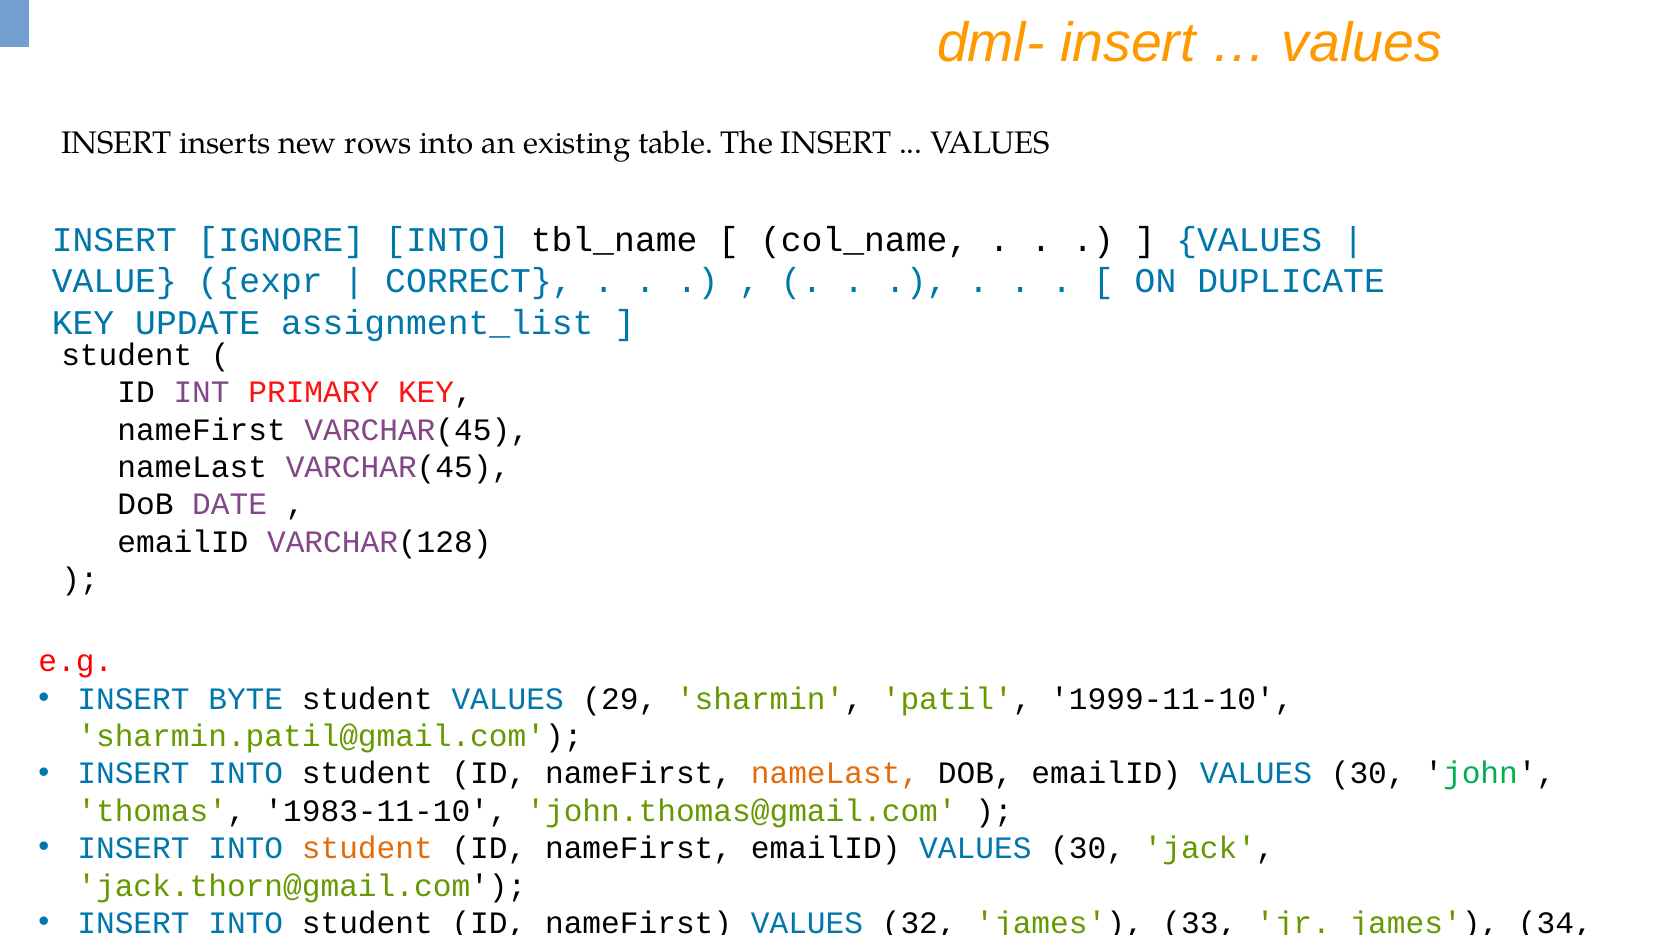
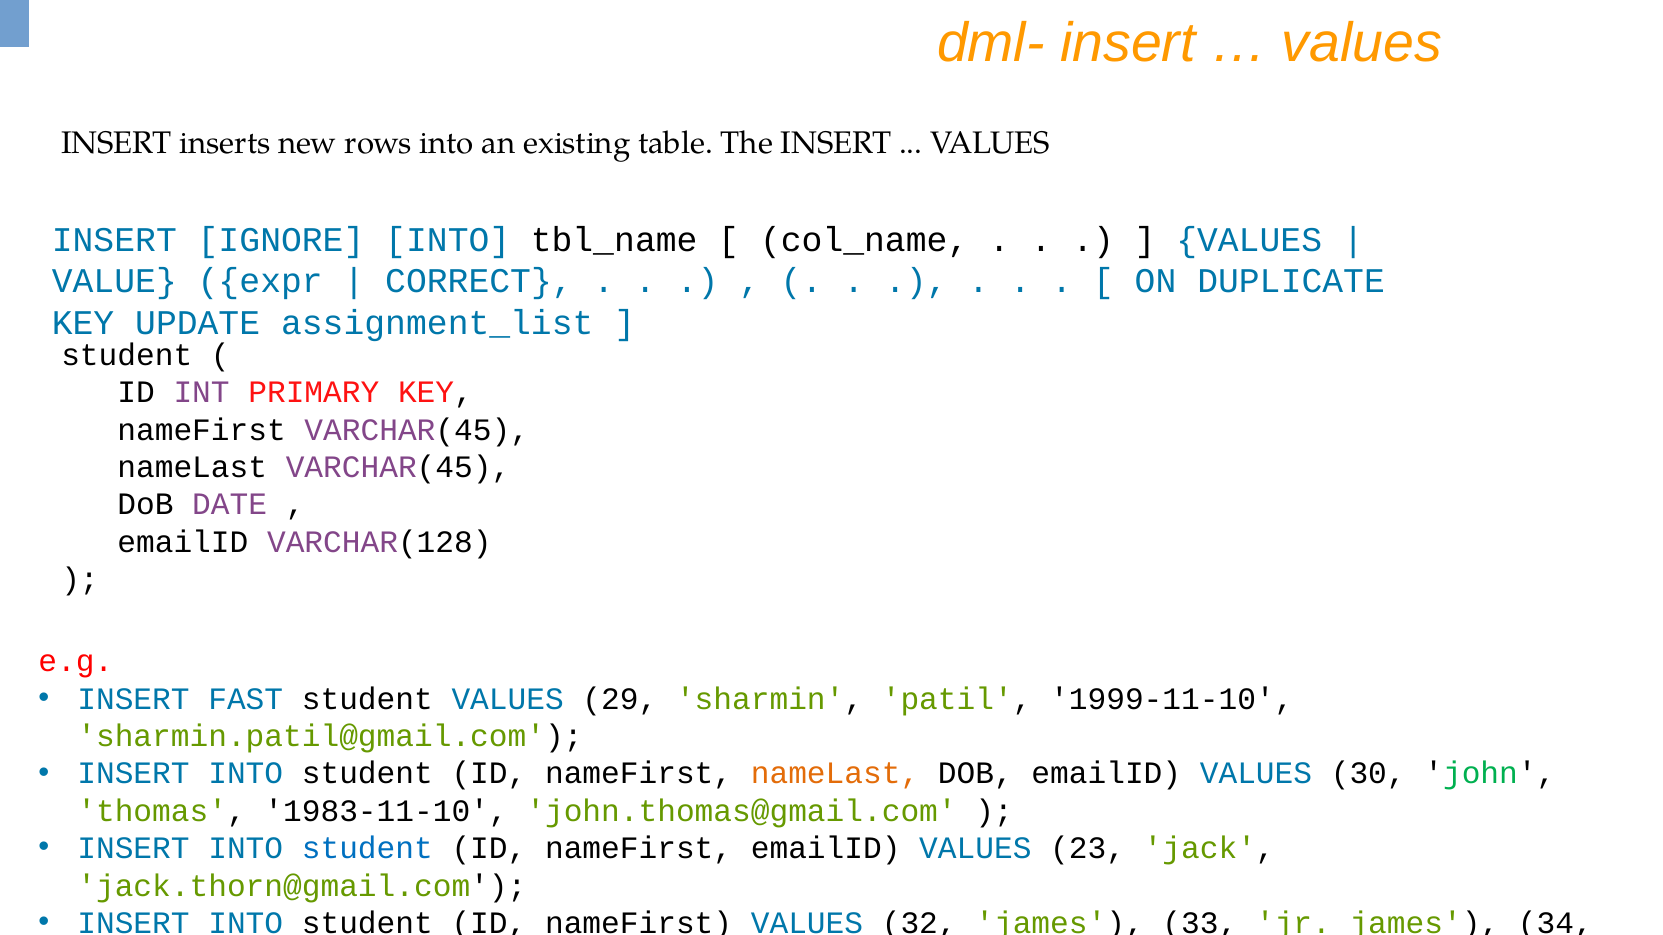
BYTE: BYTE -> FAST
student at (367, 849) colour: orange -> blue
nameFirst emailID VALUES 30: 30 -> 23
